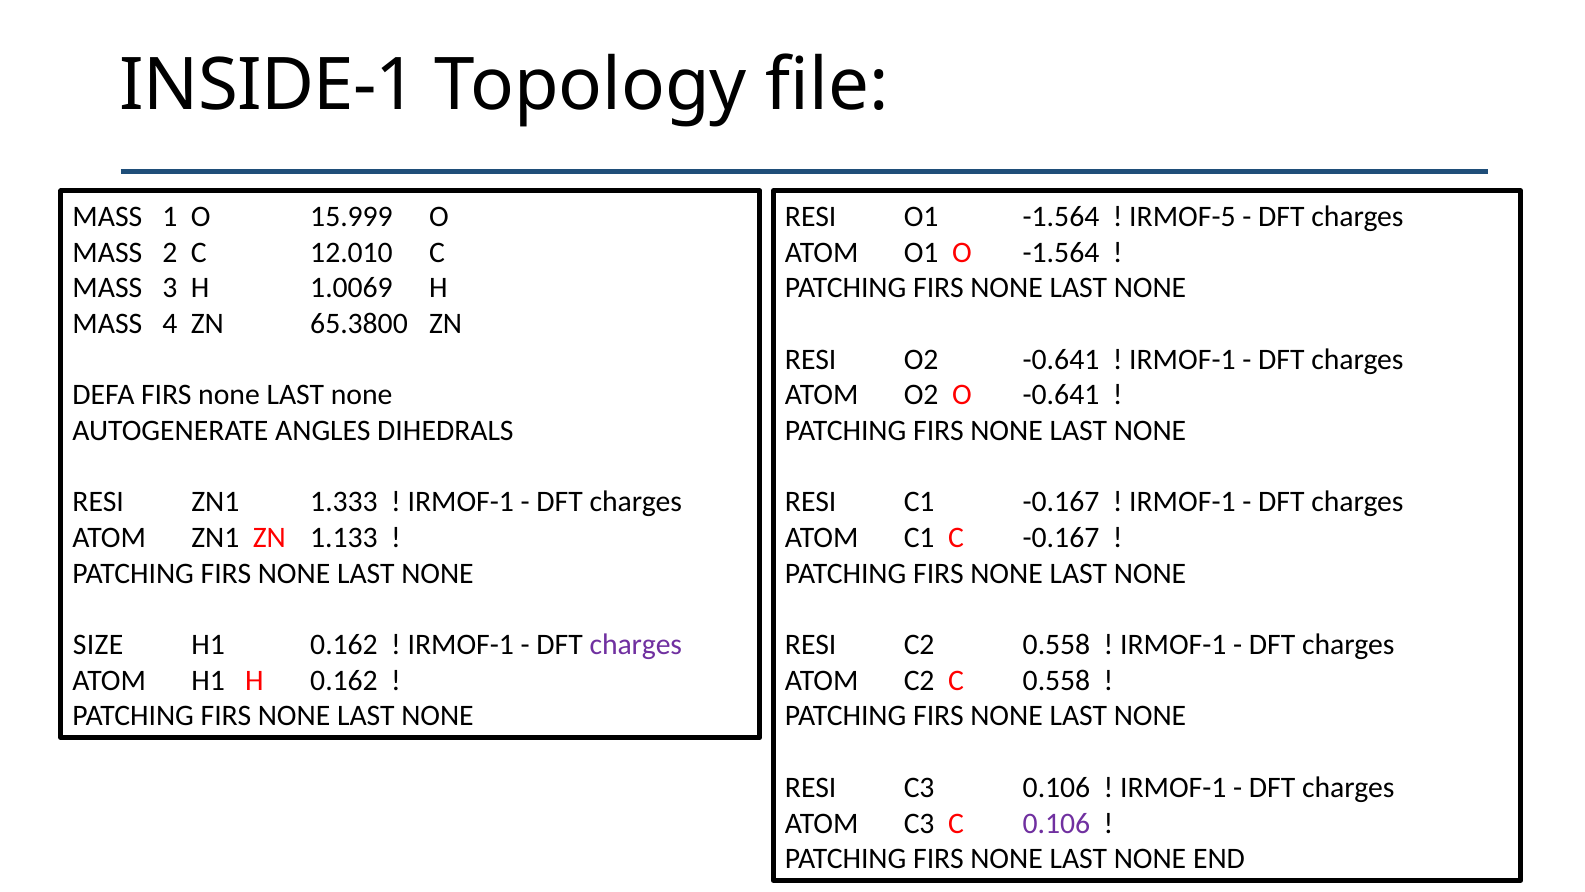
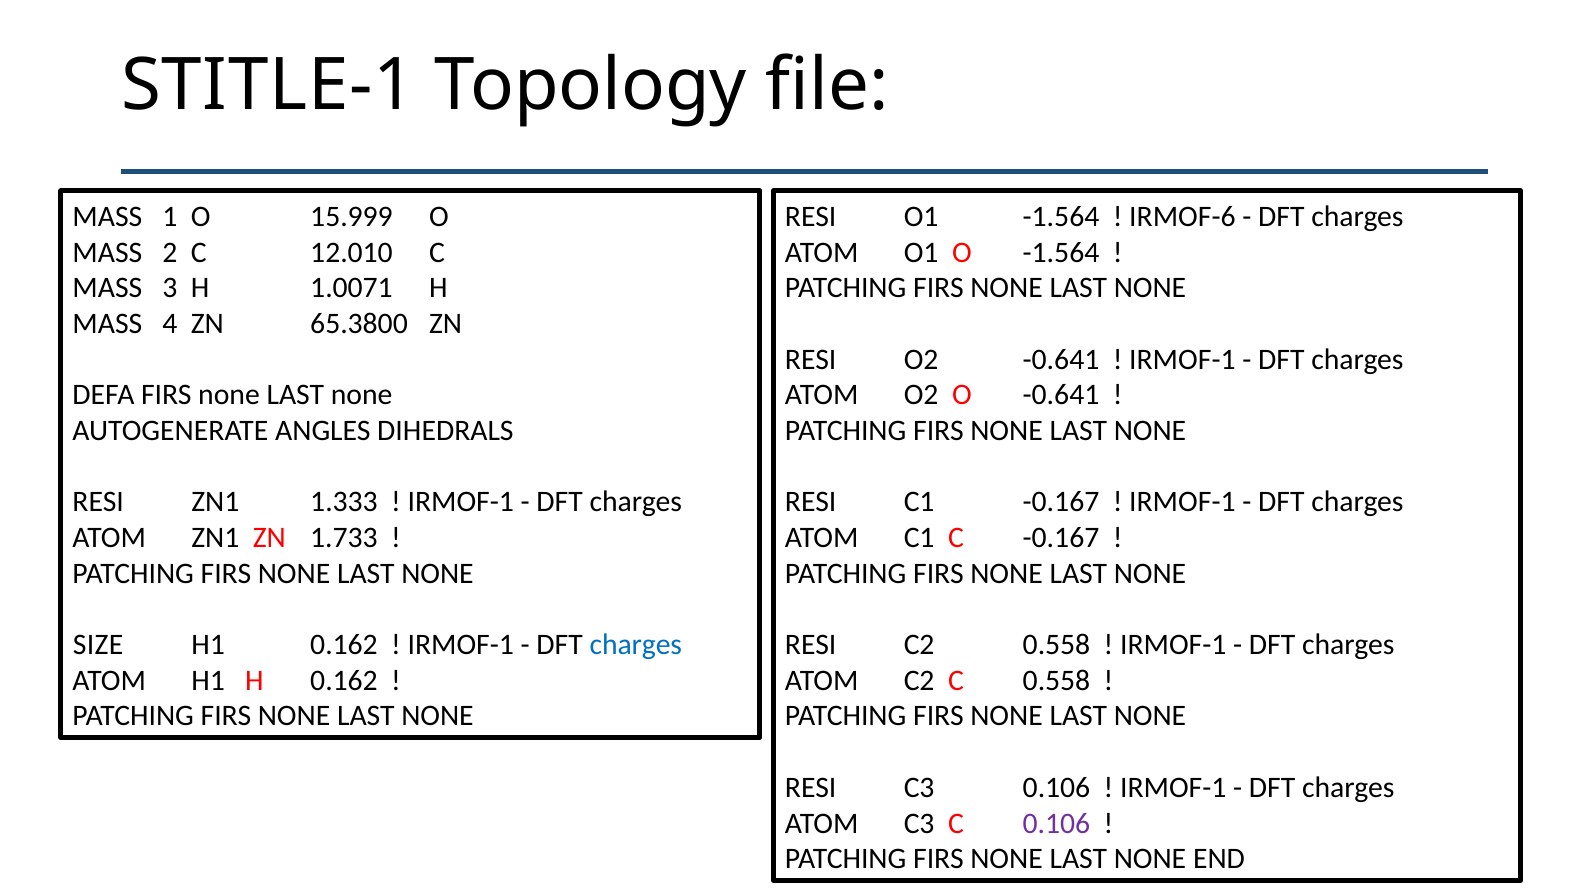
INSIDE-1: INSIDE-1 -> STITLE-1
IRMOF-5: IRMOF-5 -> IRMOF-6
1.0069: 1.0069 -> 1.0071
1.133: 1.133 -> 1.733
charges at (636, 644) colour: purple -> blue
